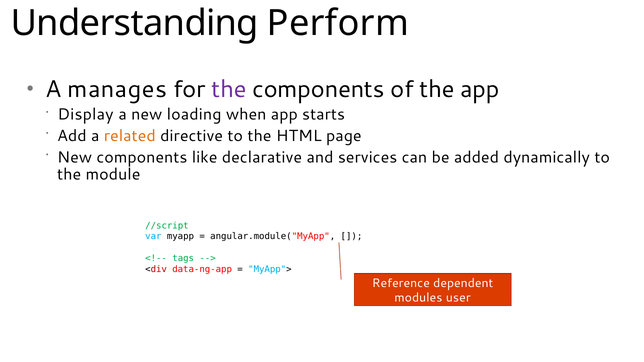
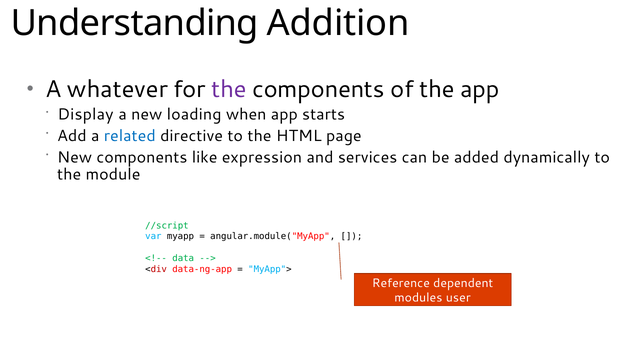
Perform: Perform -> Addition
manages: manages -> whatever
related colour: orange -> blue
declarative: declarative -> expression
tags: tags -> data
